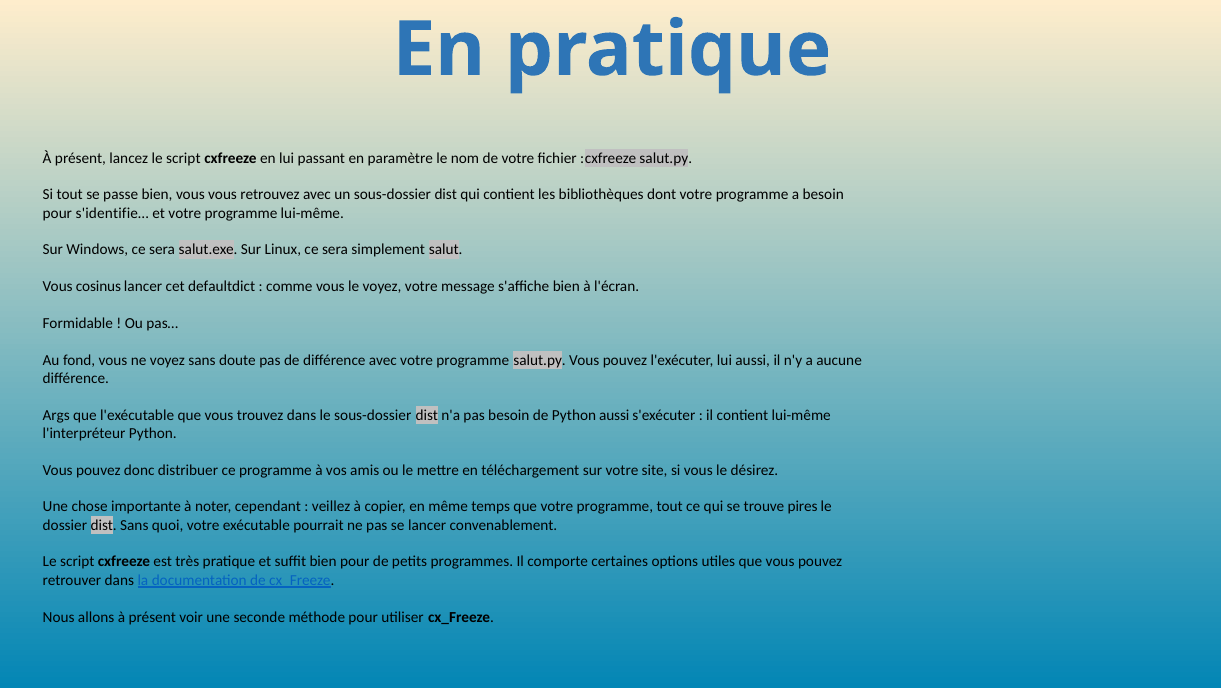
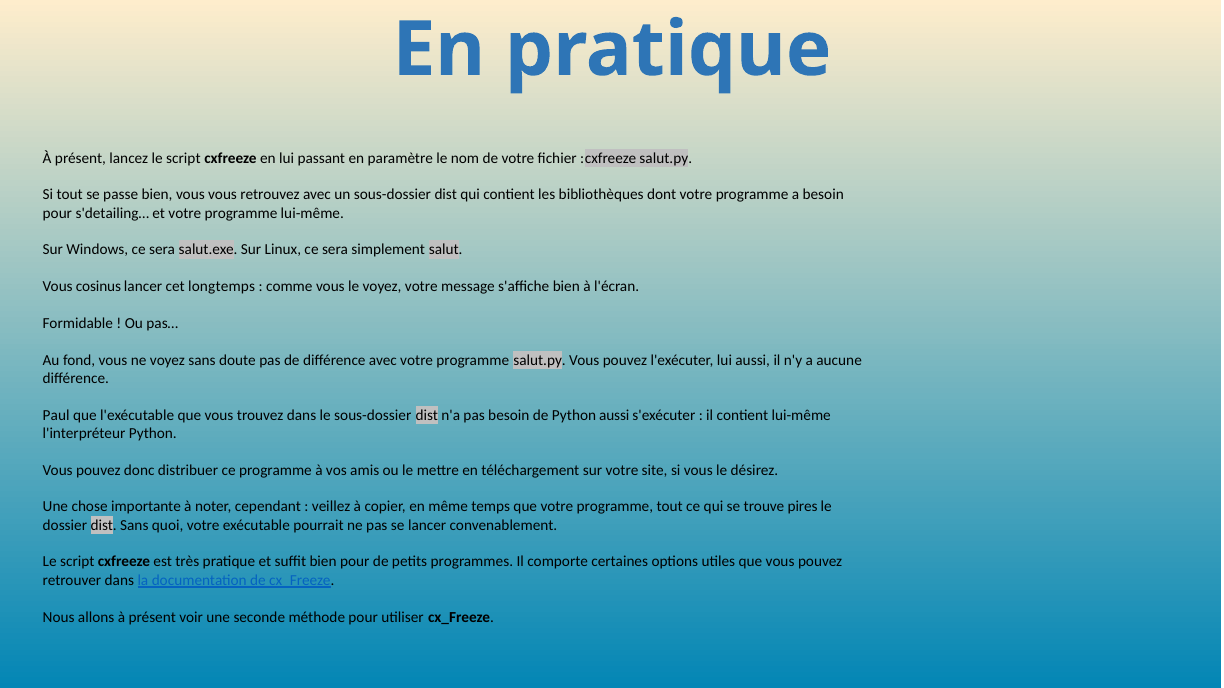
s'identifie…: s'identifie… -> s'detailing…
defaultdict: defaultdict -> longtemps
Args: Args -> Paul
